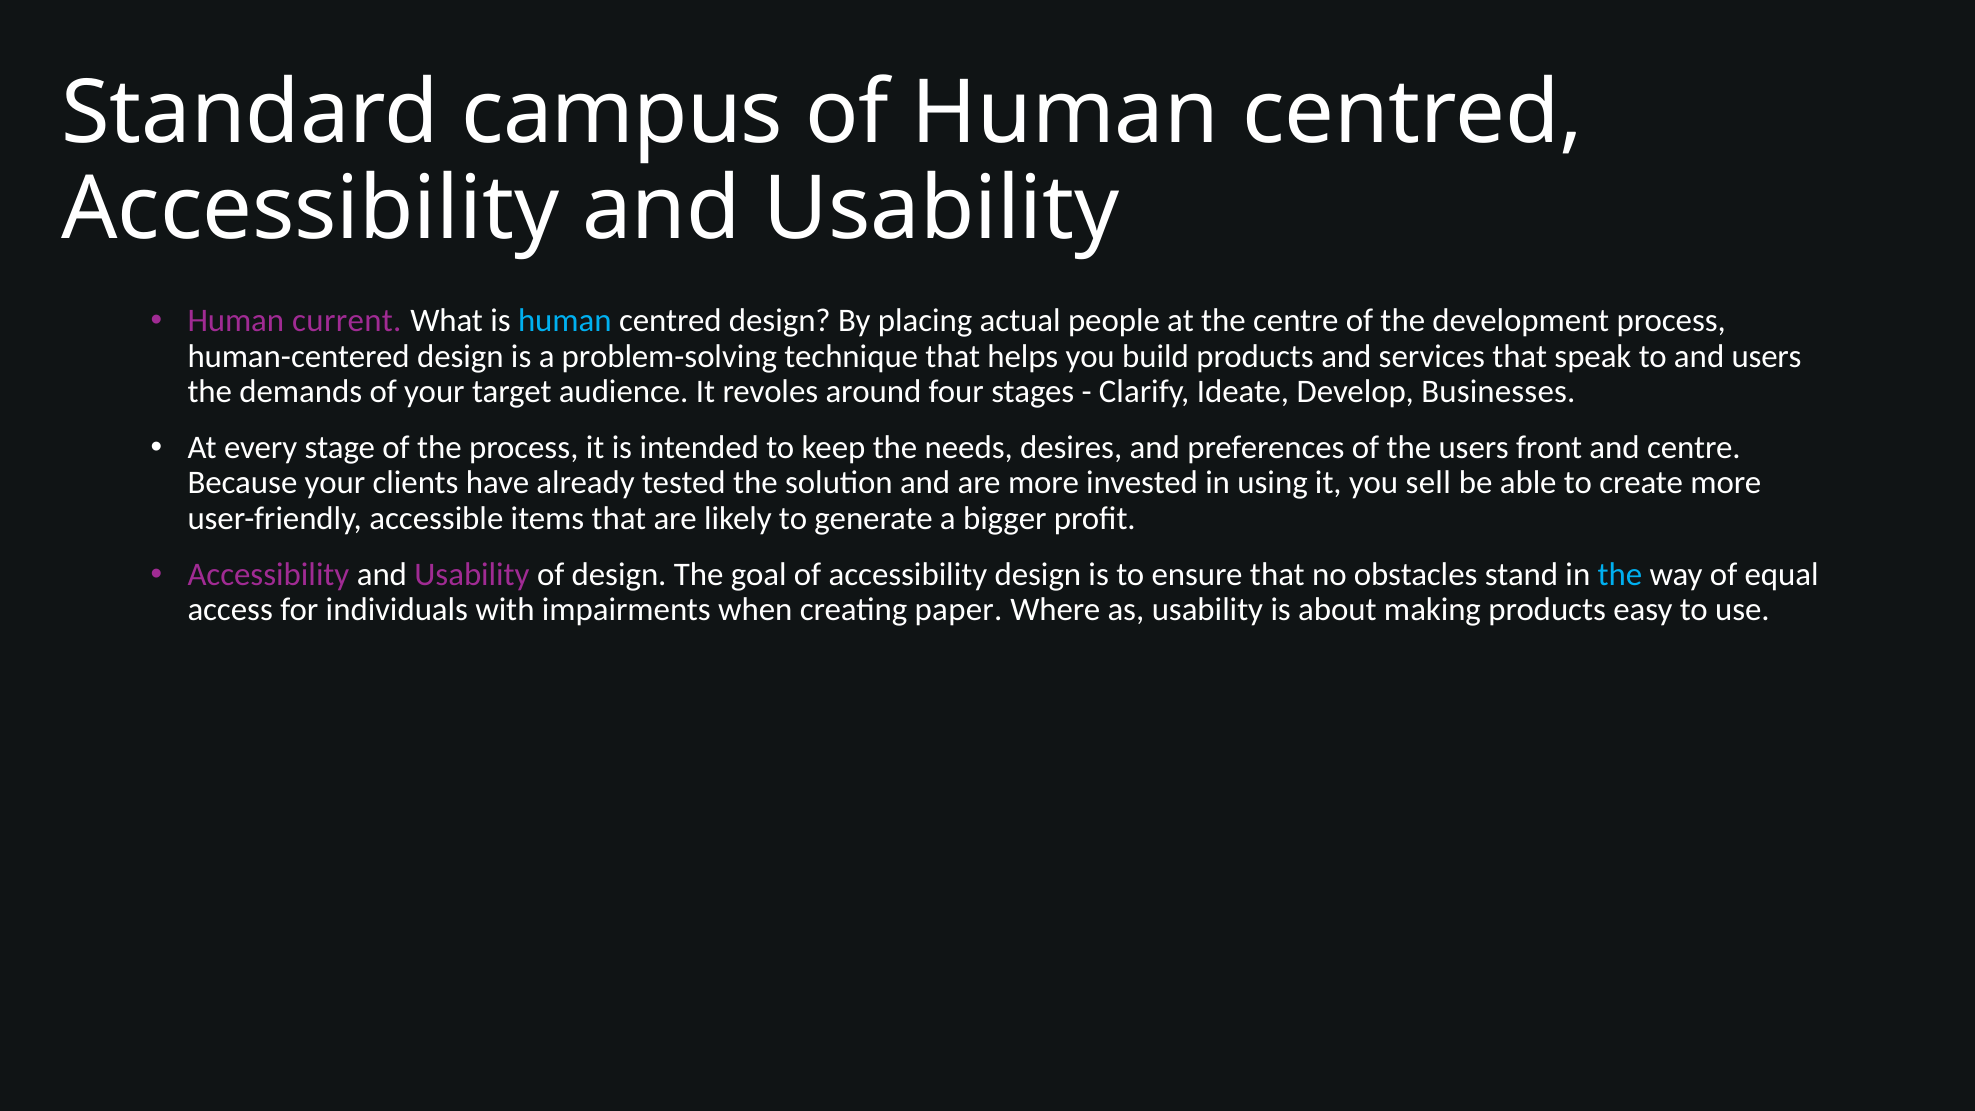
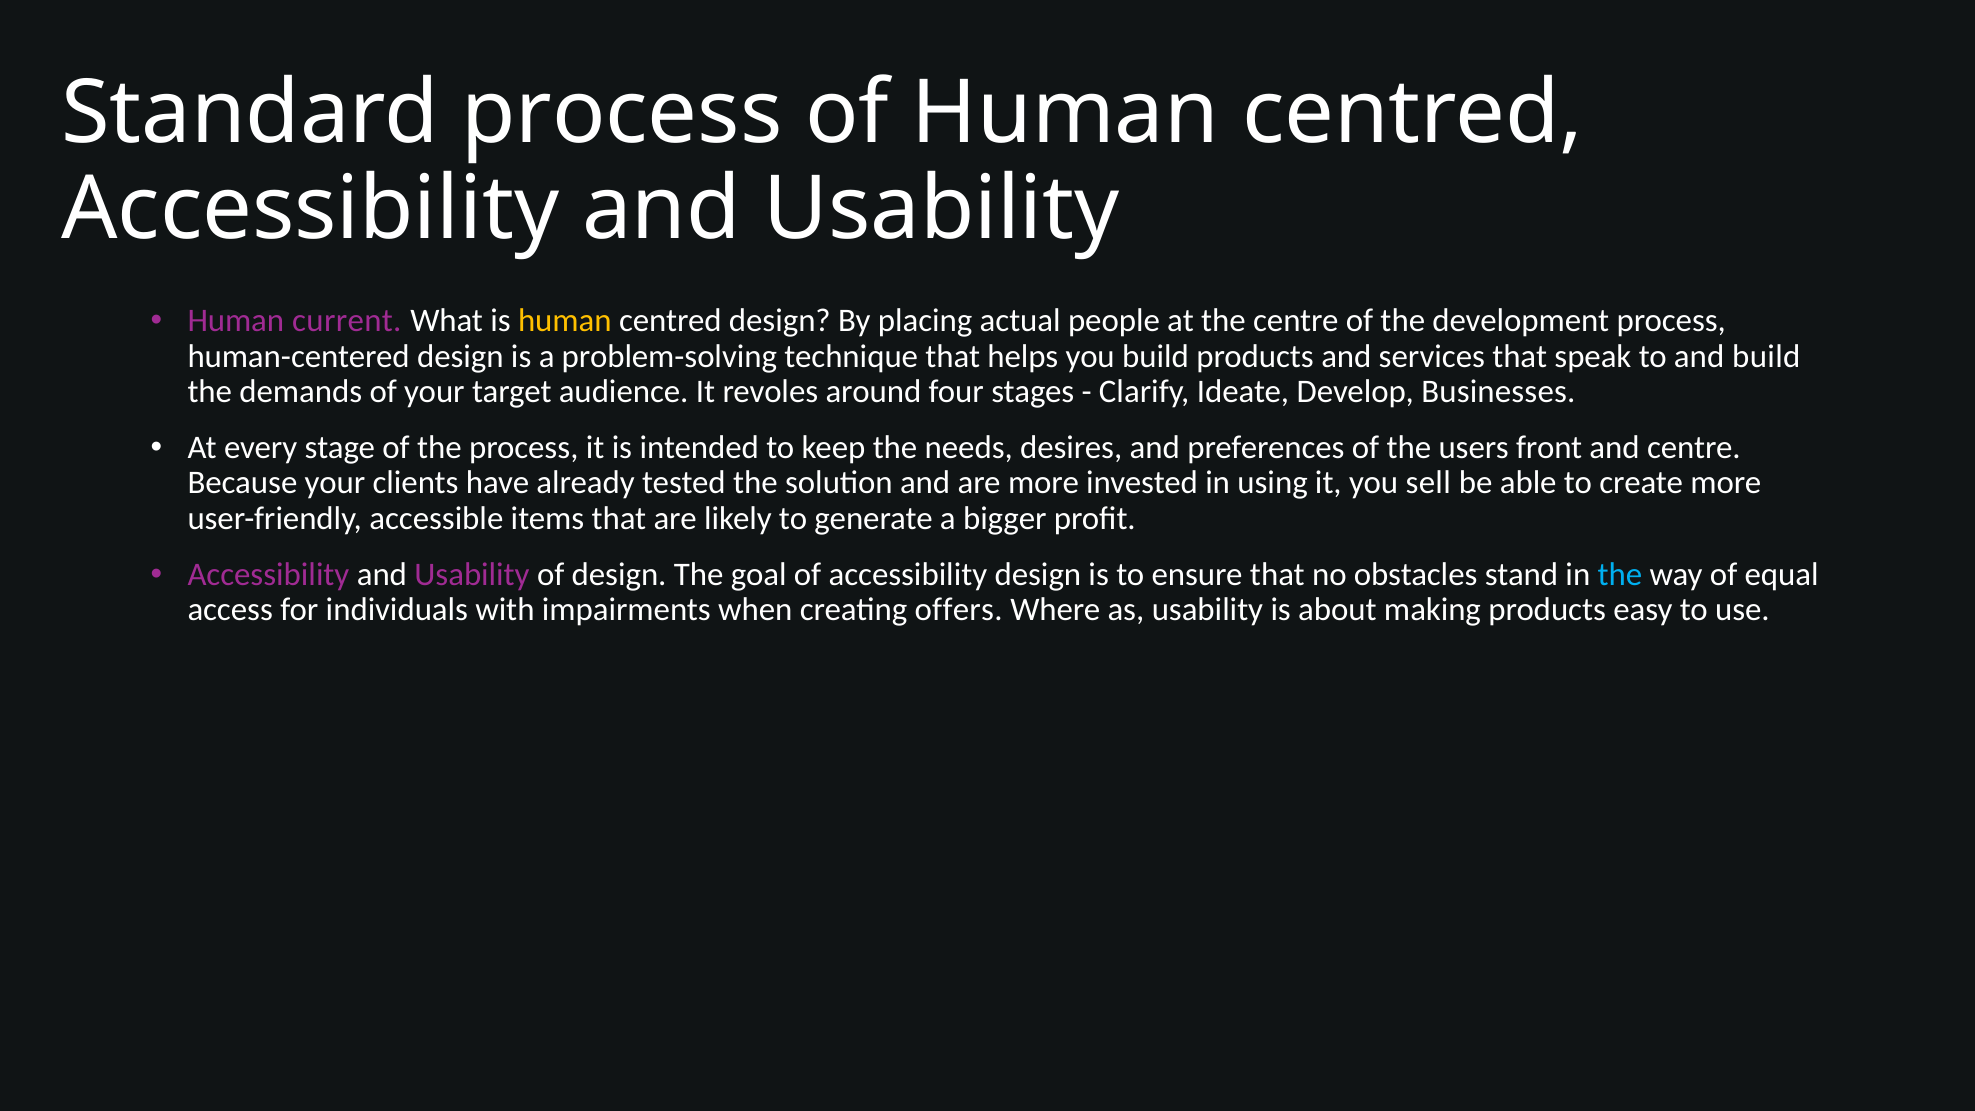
Standard campus: campus -> process
human at (565, 321) colour: light blue -> yellow
and users: users -> build
paper: paper -> offers
